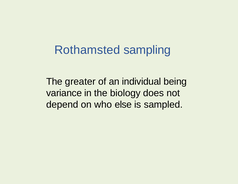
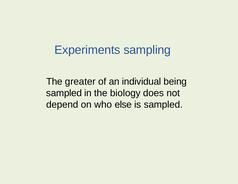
Rothamsted: Rothamsted -> Experiments
variance at (64, 93): variance -> sampled
